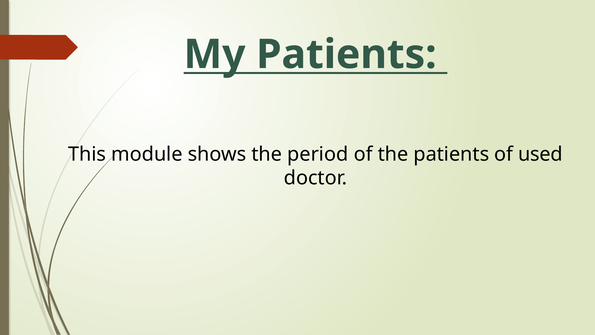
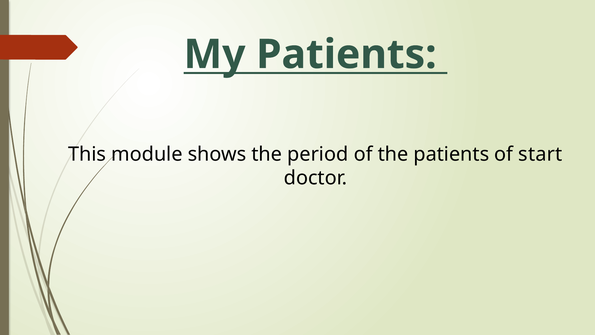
used: used -> start
